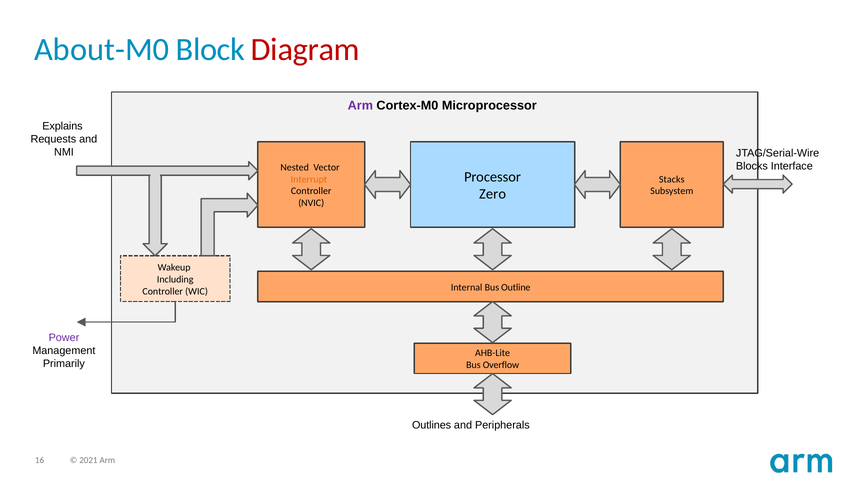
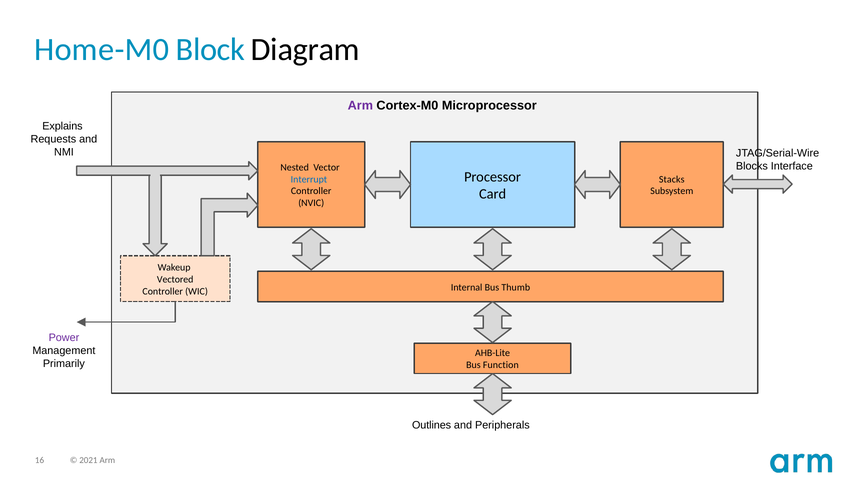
About-M0: About-M0 -> Home-M0
Diagram colour: red -> black
Interrupt colour: orange -> blue
Zero: Zero -> Card
Including: Including -> Vectored
Outline: Outline -> Thumb
Overflow: Overflow -> Function
